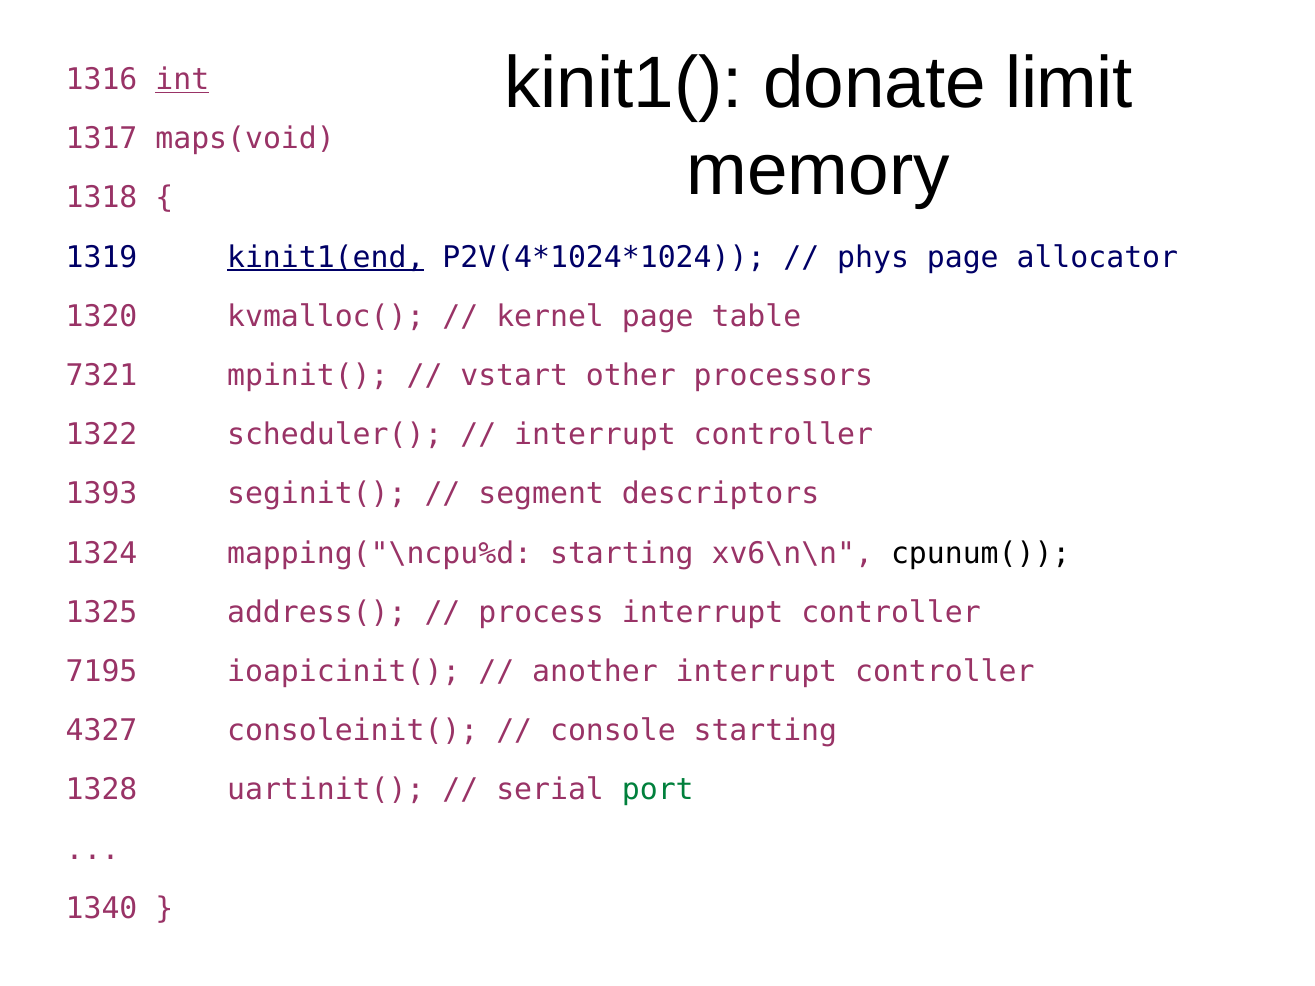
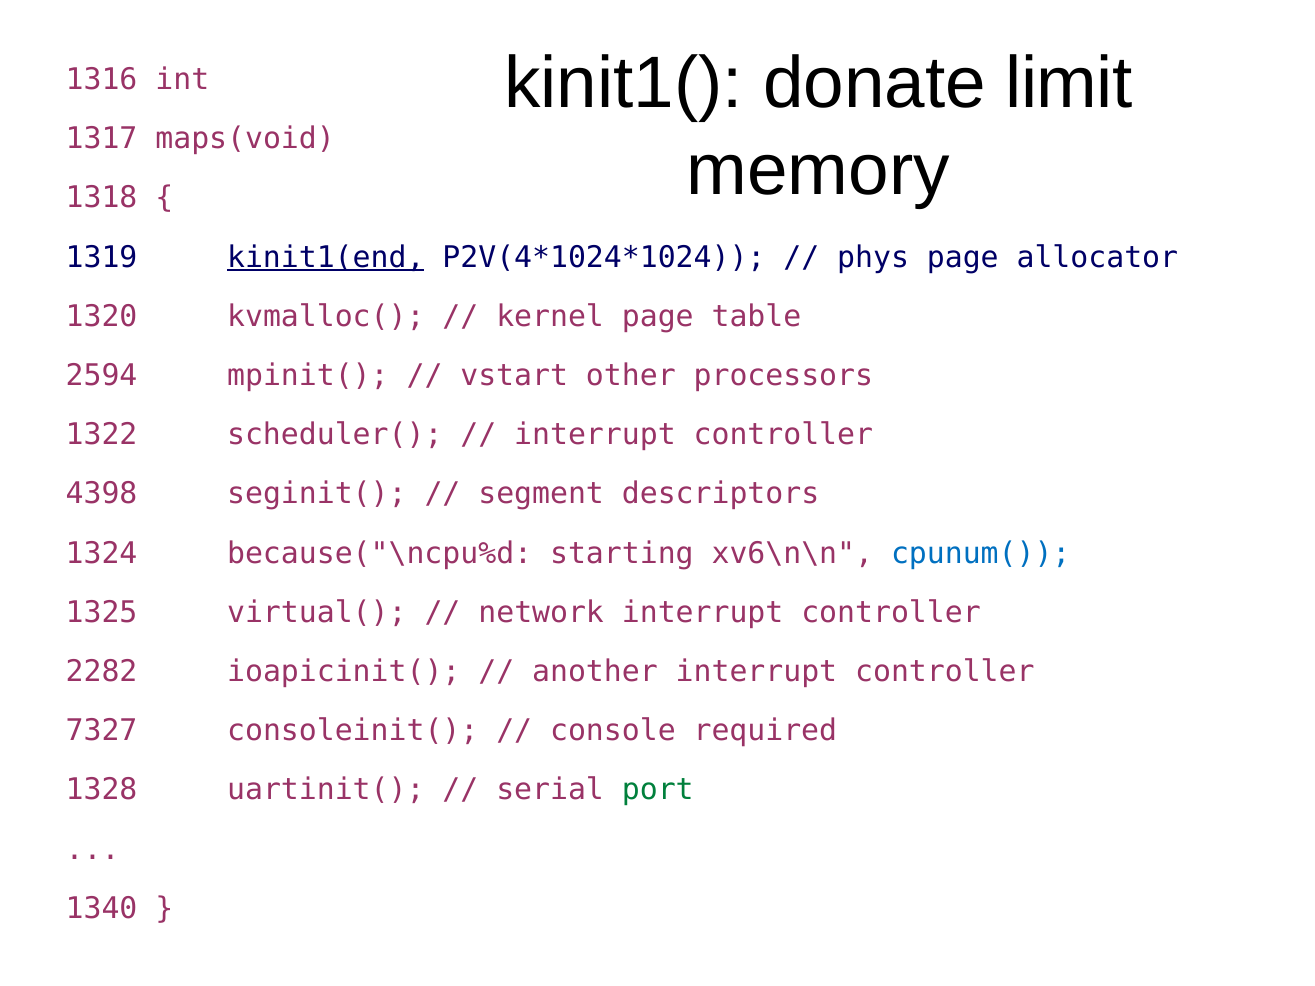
int underline: present -> none
7321: 7321 -> 2594
1393: 1393 -> 4398
mapping("\ncpu%d: mapping("\ncpu%d -> because("\ncpu%d
cpunum( colour: black -> blue
address(: address( -> virtual(
process: process -> network
7195: 7195 -> 2282
4327: 4327 -> 7327
console starting: starting -> required
